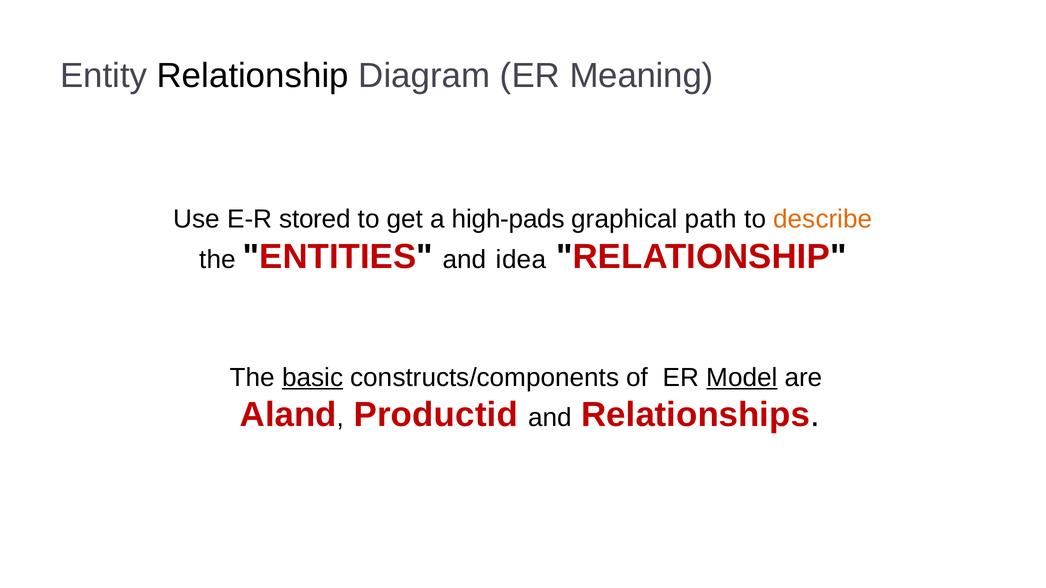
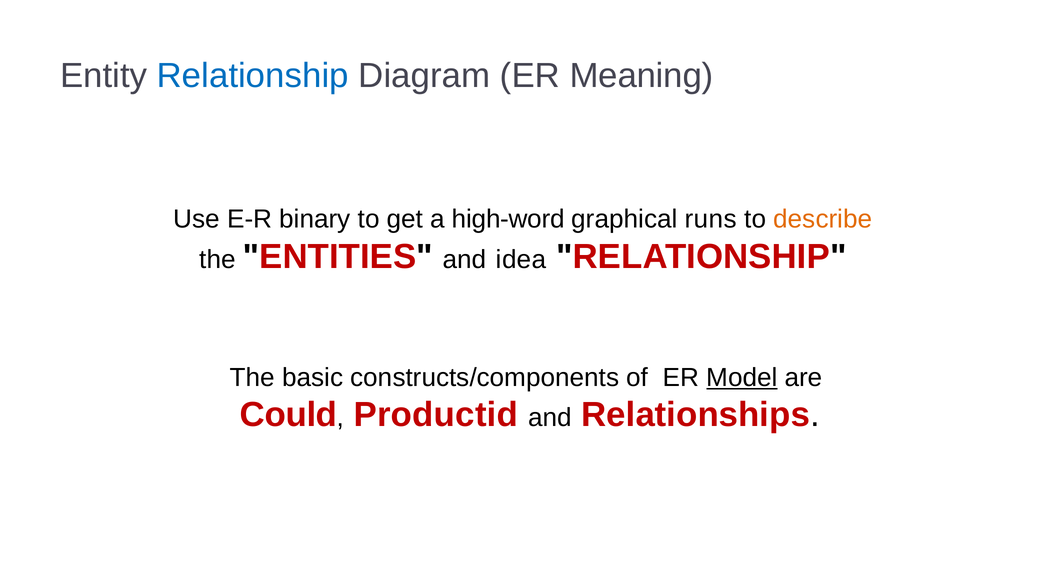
Relationship at (253, 76) colour: black -> blue
stored: stored -> binary
high-pads: high-pads -> high-word
path: path -> runs
basic underline: present -> none
Aland: Aland -> Could
